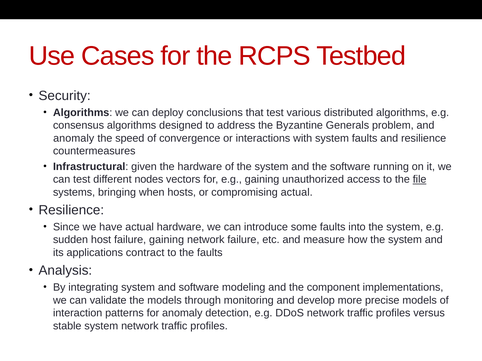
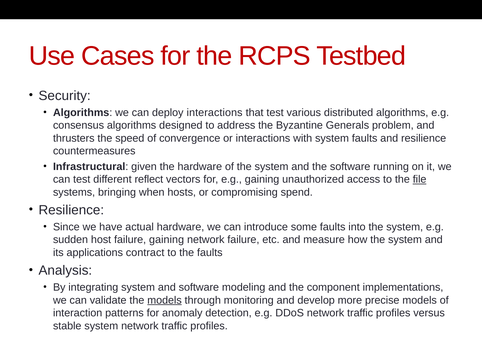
deploy conclusions: conclusions -> interactions
anomaly at (74, 138): anomaly -> thrusters
nodes: nodes -> reflect
compromising actual: actual -> spend
models at (164, 301) underline: none -> present
